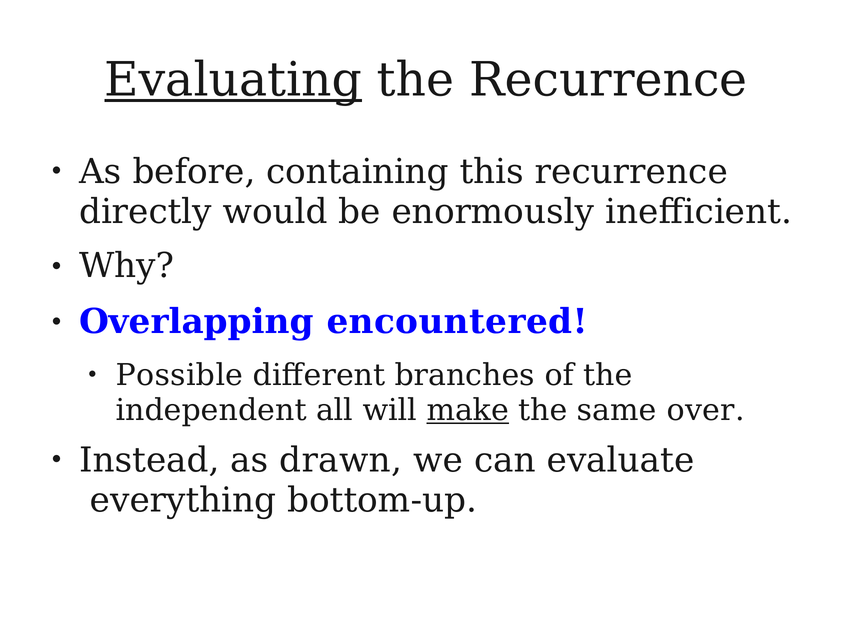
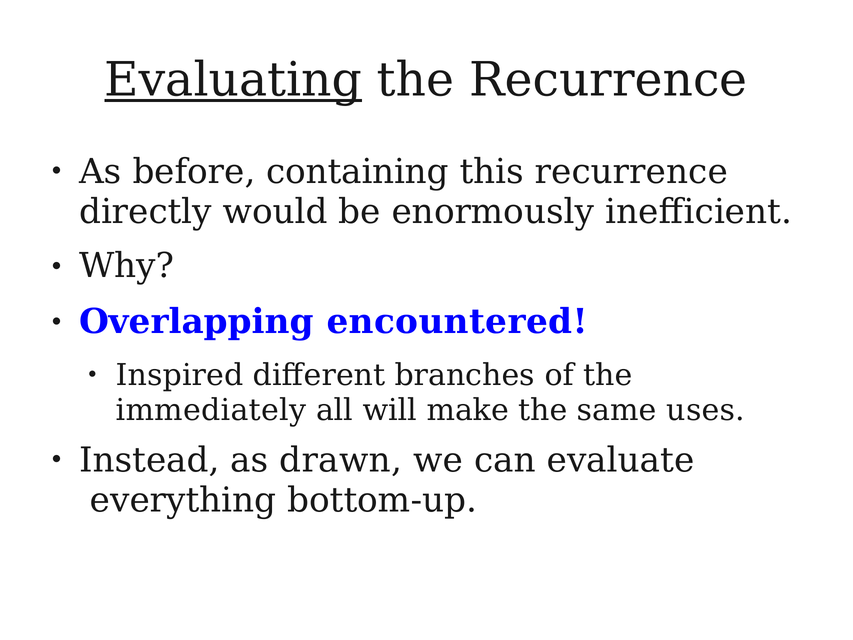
Possible: Possible -> Inspired
independent: independent -> immediately
make underline: present -> none
over: over -> uses
